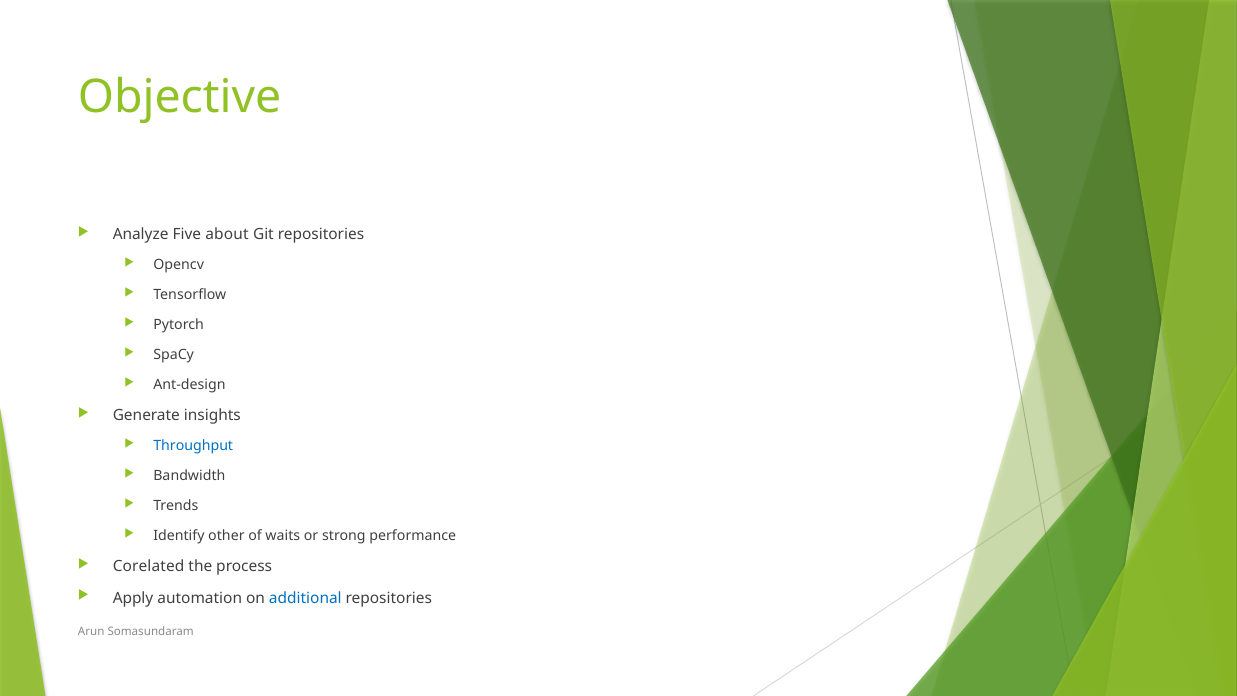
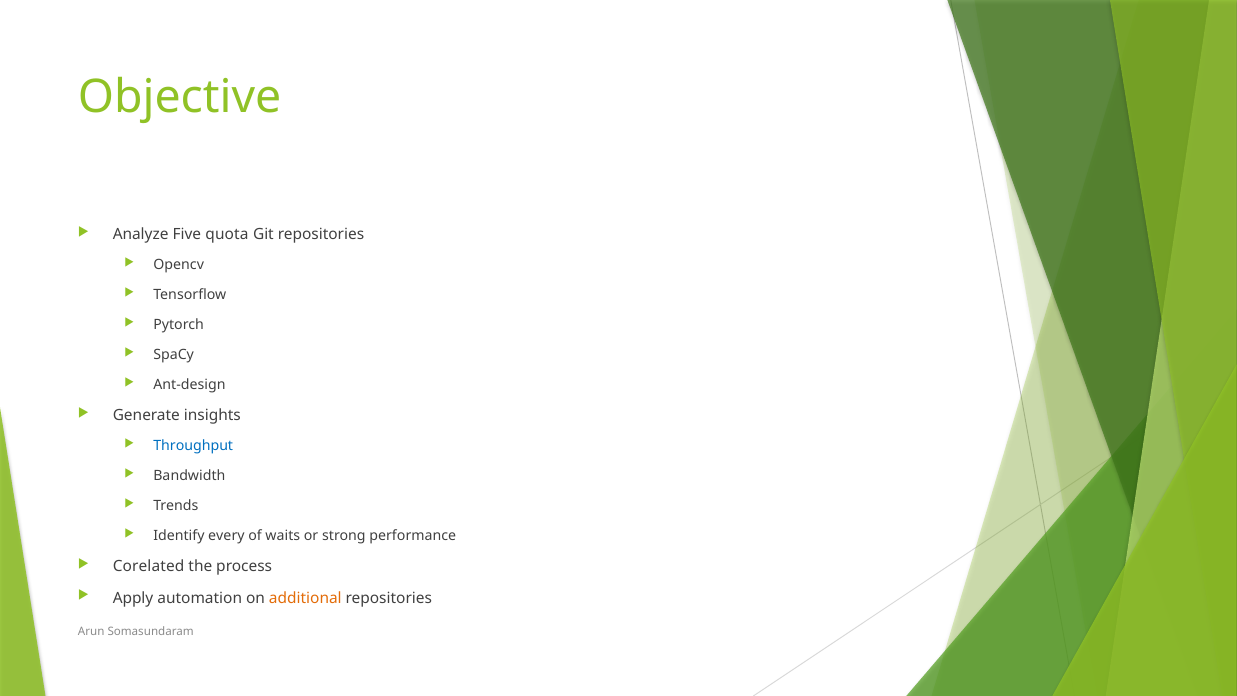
about: about -> quota
other: other -> every
additional colour: blue -> orange
